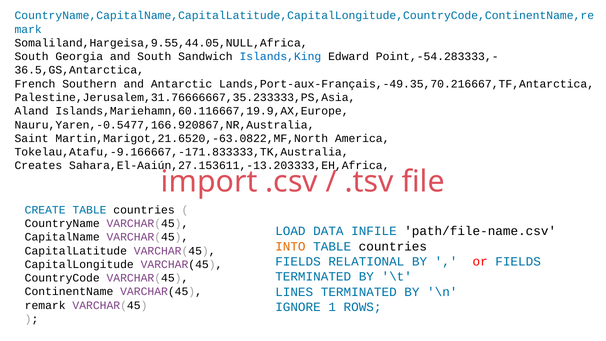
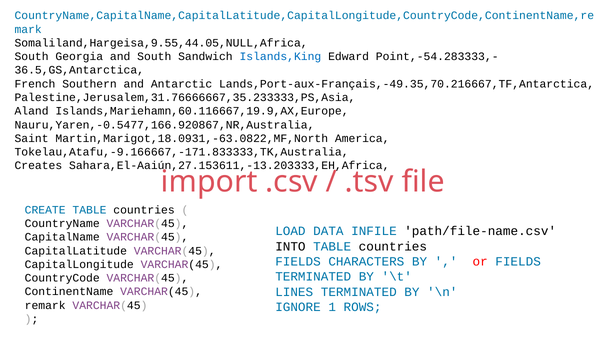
Martin,Marigot,21.6520,-63.0822,MF,North: Martin,Marigot,21.6520,-63.0822,MF,North -> Martin,Marigot,18.0931,-63.0822,MF,North
INTO colour: orange -> black
RELATIONAL: RELATIONAL -> CHARACTERS
